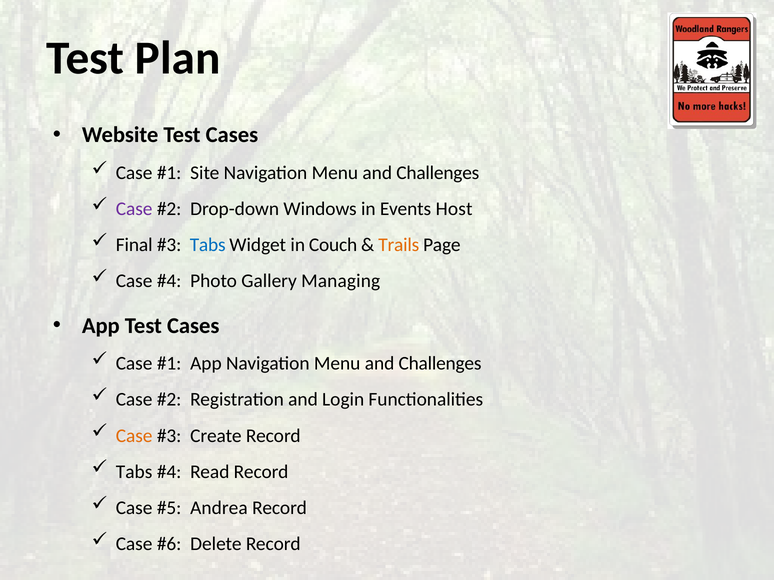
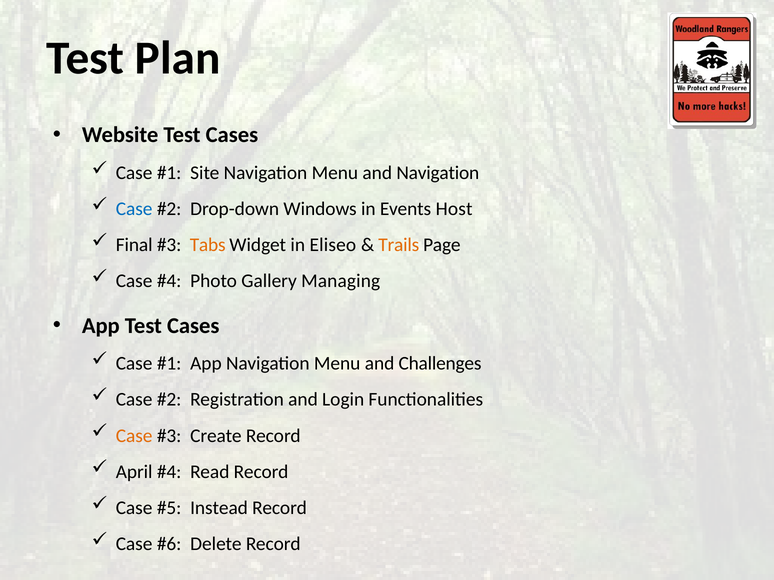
Challenges at (438, 173): Challenges -> Navigation
Case at (134, 209) colour: purple -> blue
Tabs at (208, 245) colour: blue -> orange
Couch: Couch -> Eliseo
Tabs at (134, 472): Tabs -> April
Andrea: Andrea -> Instead
